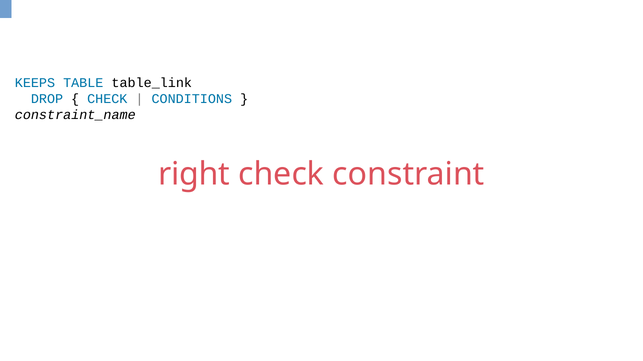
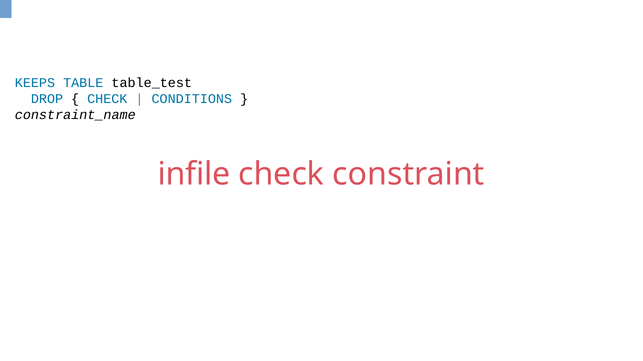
table_link: table_link -> table_test
right: right -> infile
